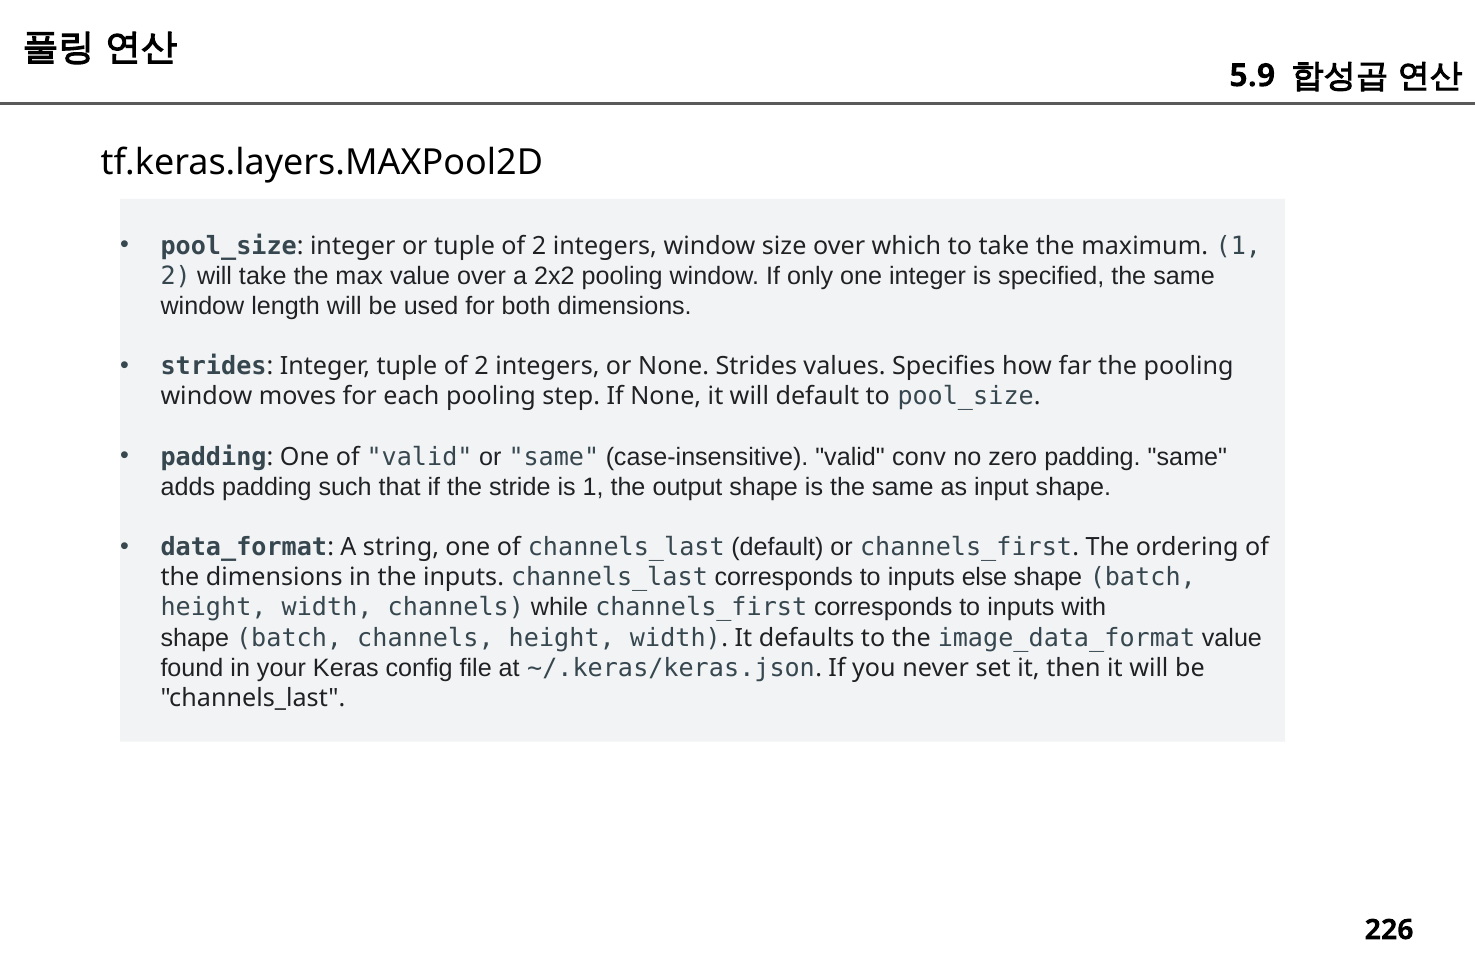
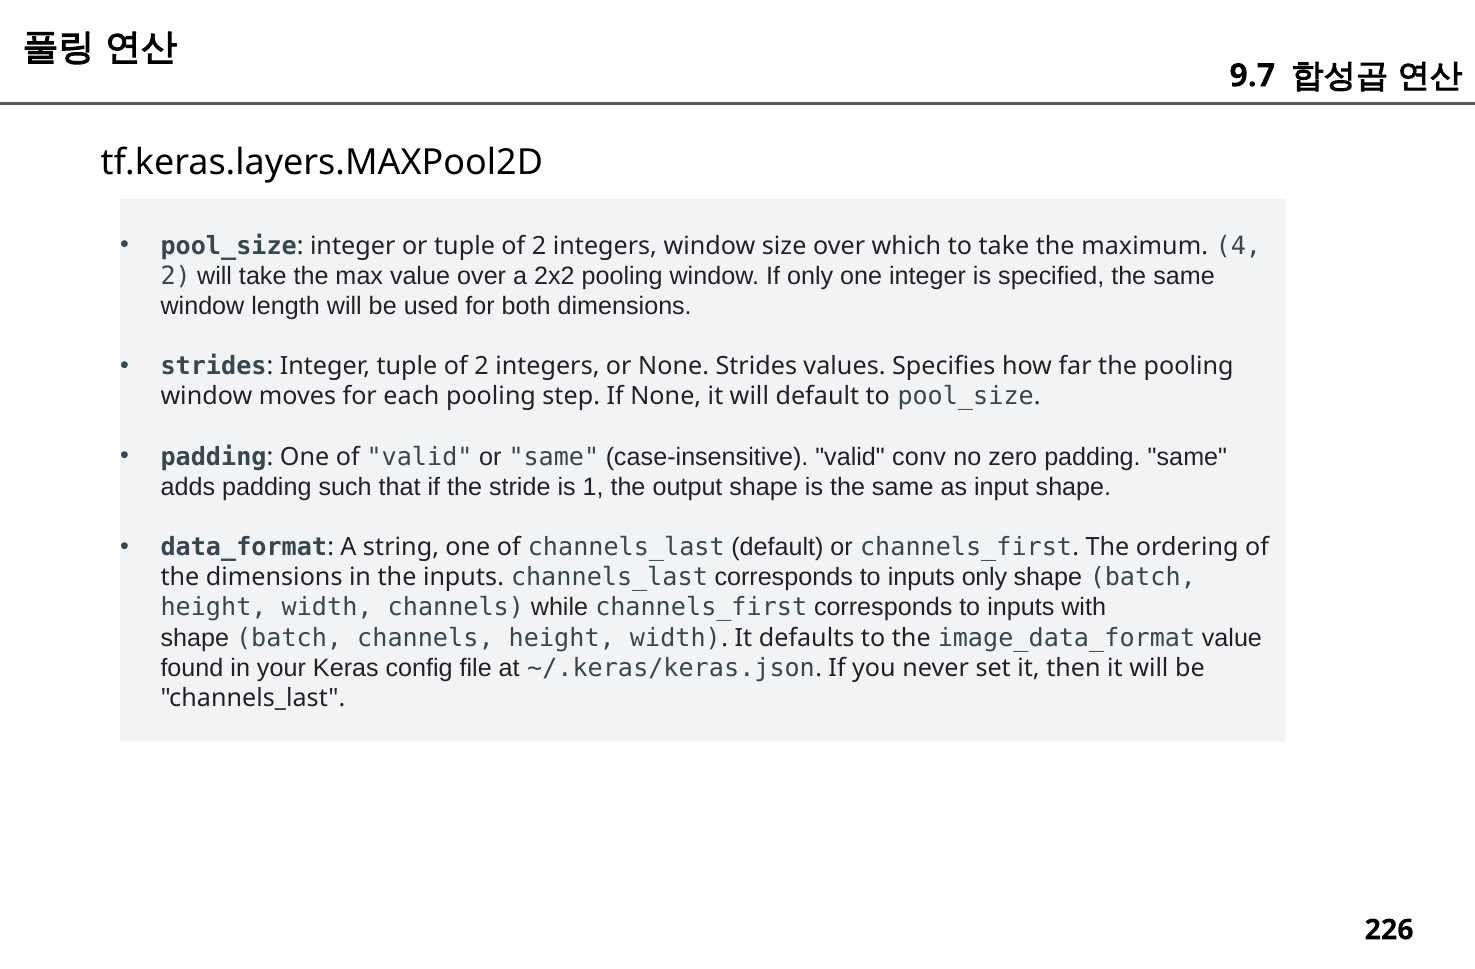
5.9: 5.9 -> 9.7
maximum 1: 1 -> 4
inputs else: else -> only
